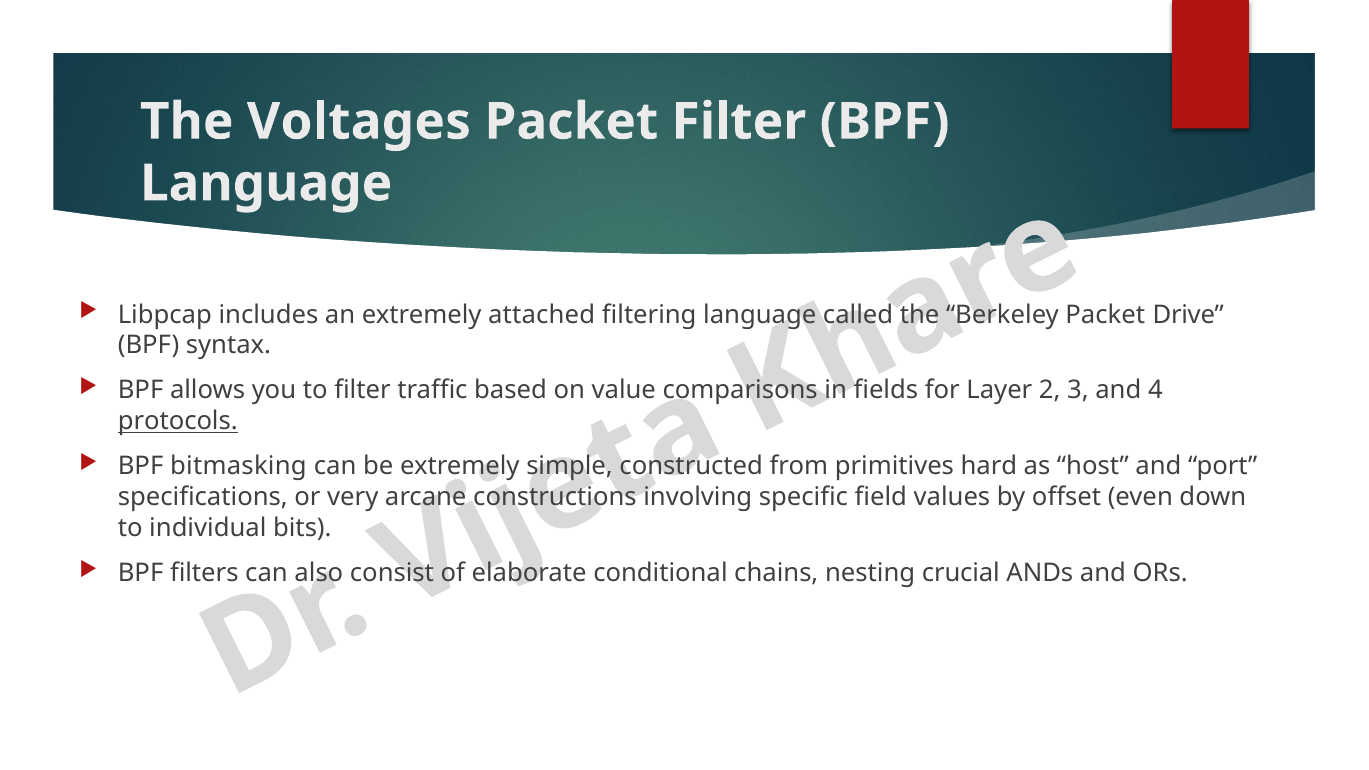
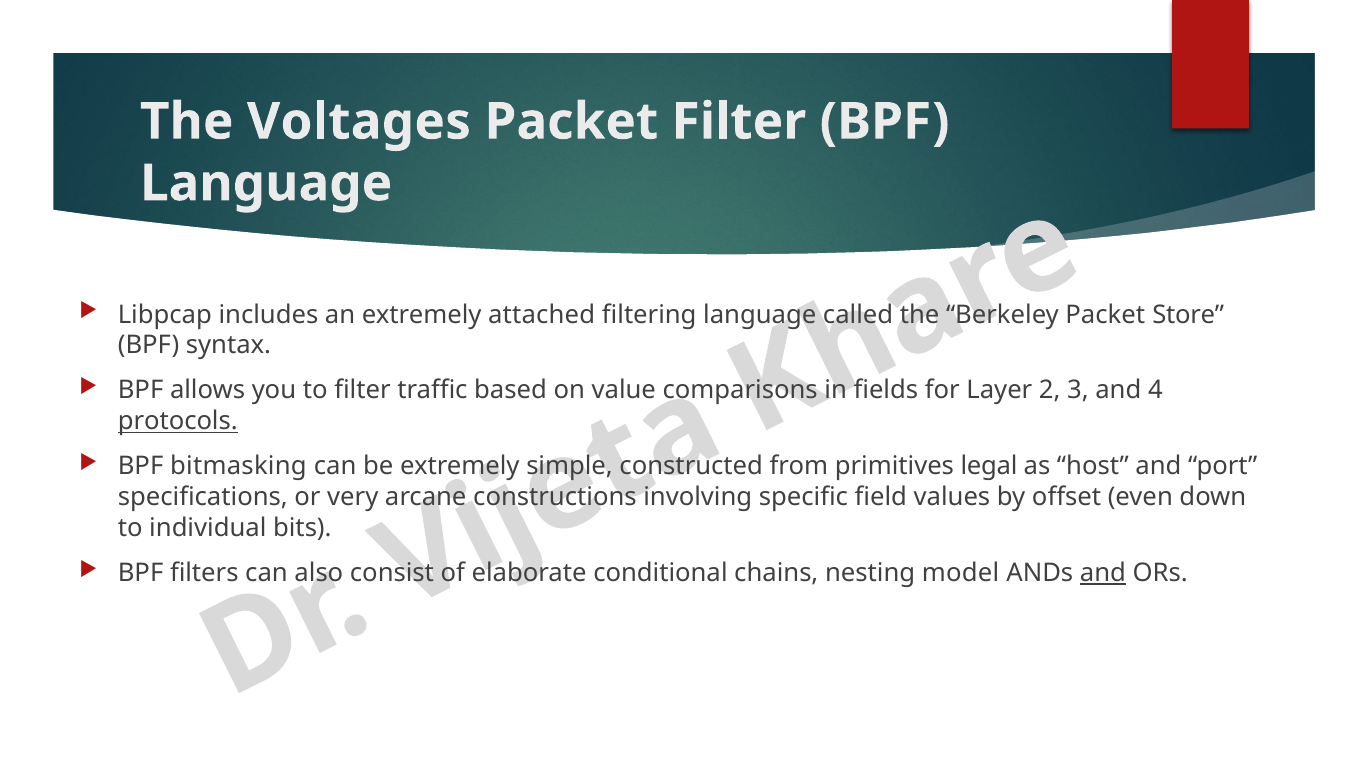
Drive: Drive -> Store
hard: hard -> legal
crucial: crucial -> model
and at (1103, 573) underline: none -> present
